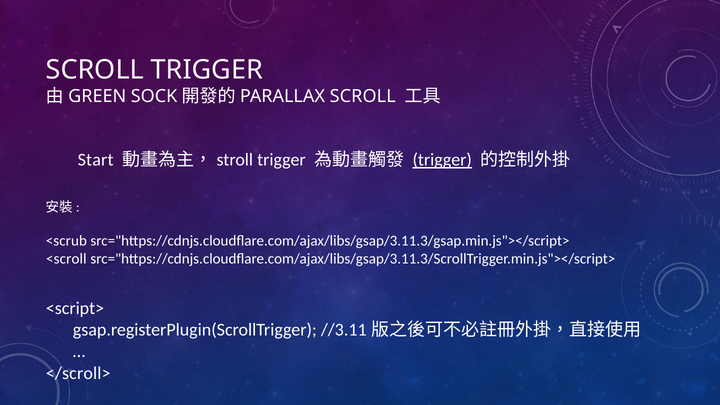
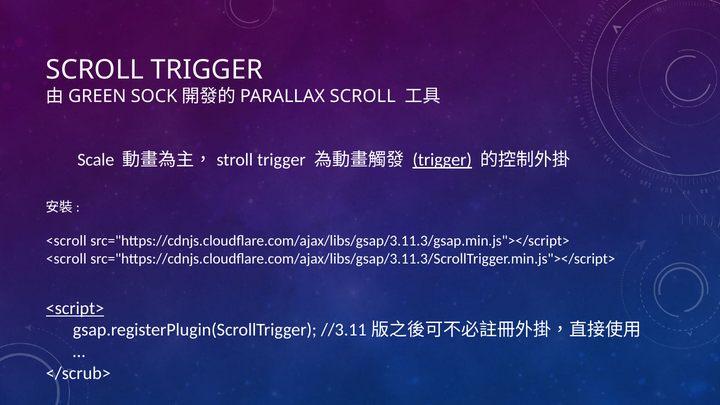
Start: Start -> Scale
<scrub at (66, 241): <scrub -> <scroll
<script> underline: none -> present
</scroll>: </scroll> -> </scrub>
